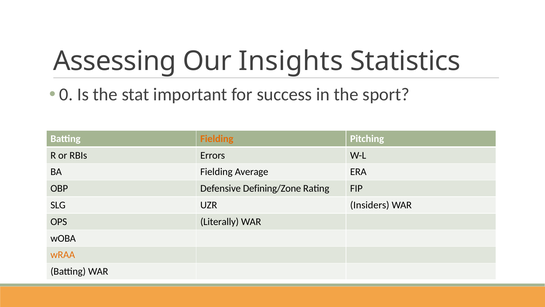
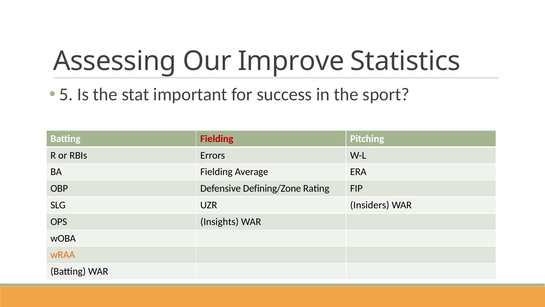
Insights: Insights -> Improve
0: 0 -> 5
Fielding at (217, 139) colour: orange -> red
Literally: Literally -> Insights
